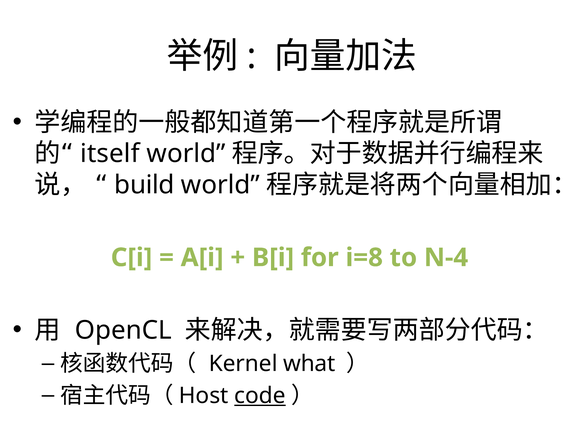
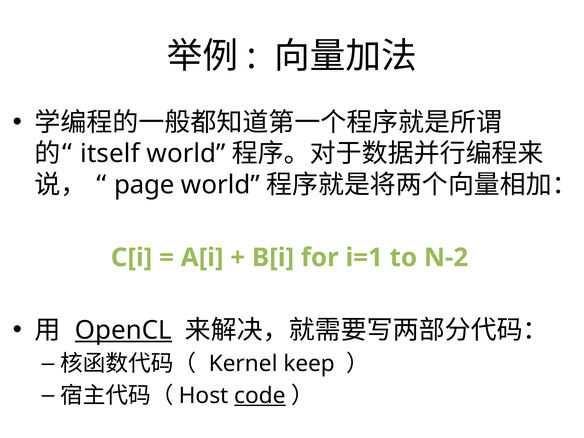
build: build -> page
i=8: i=8 -> i=1
N-4: N-4 -> N-2
OpenCL underline: none -> present
what: what -> keep
